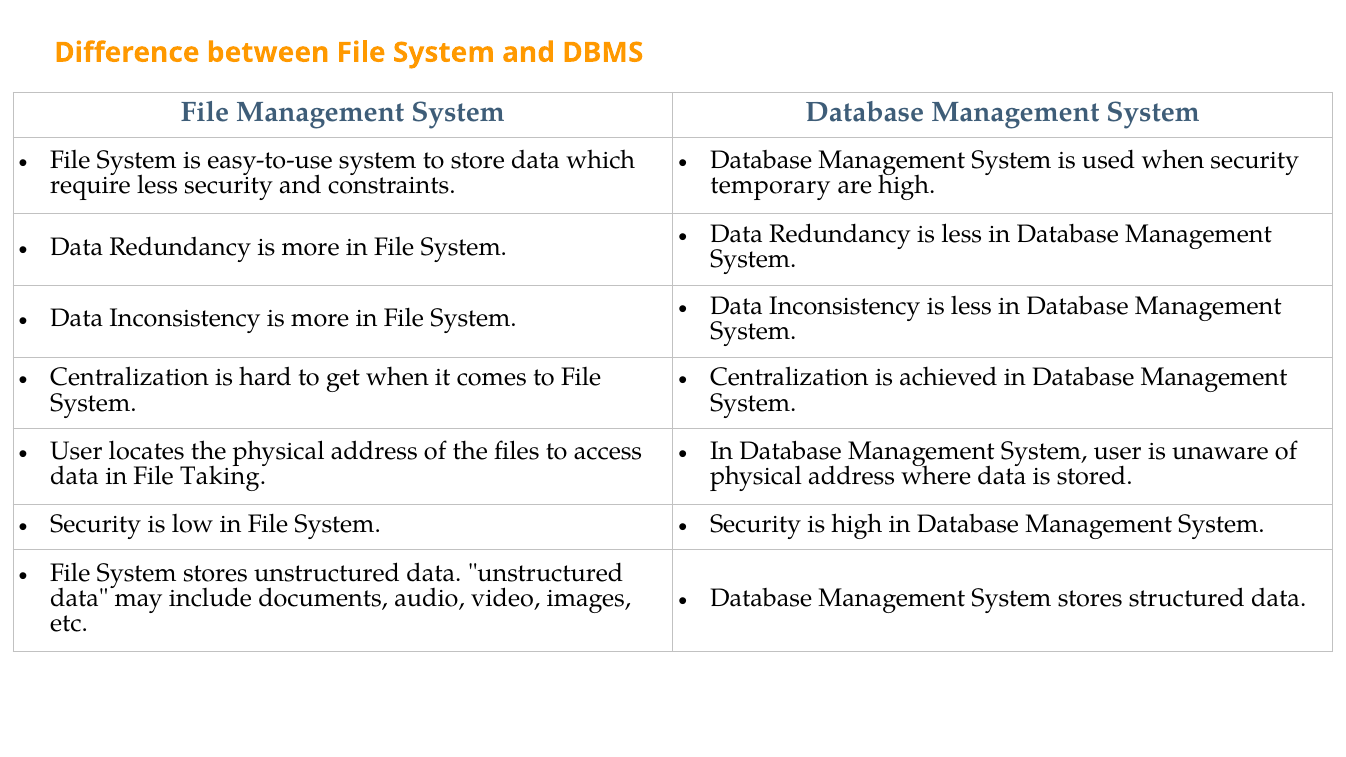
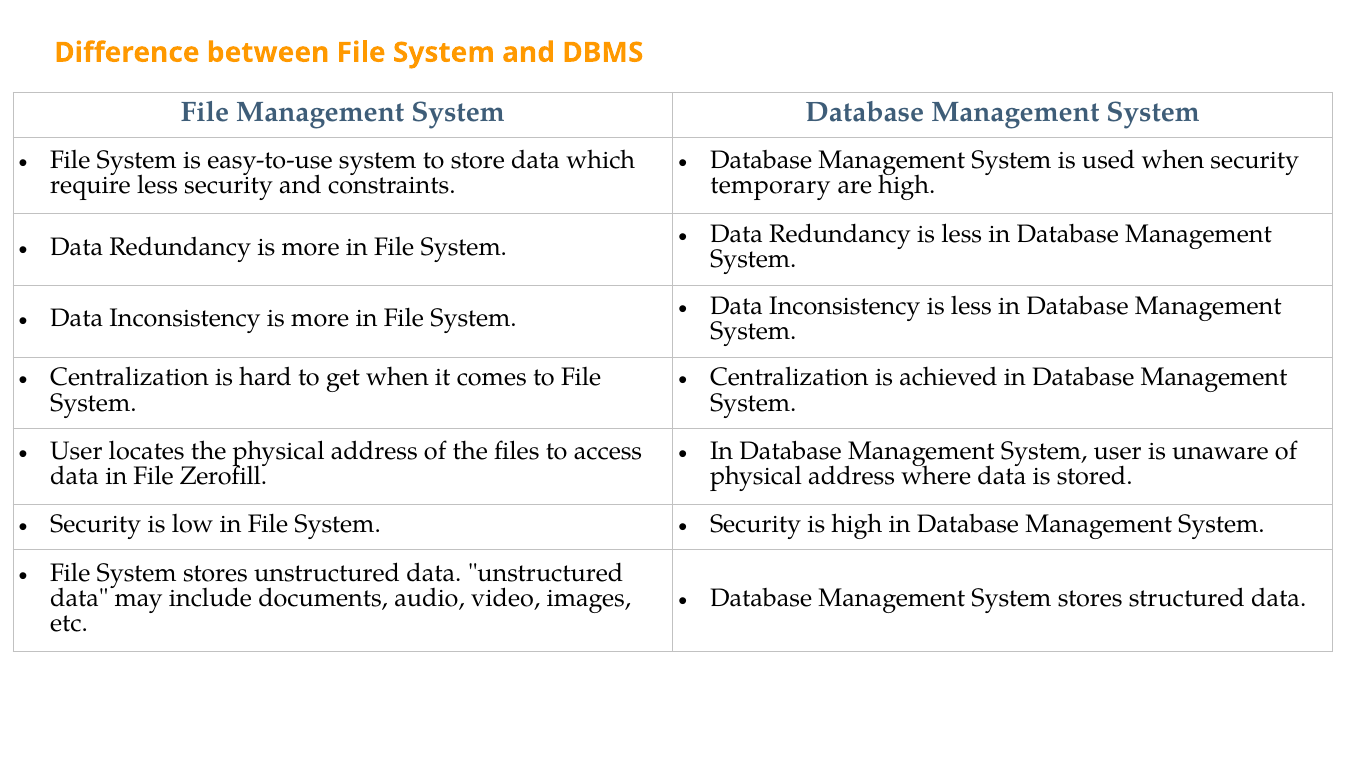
Taking: Taking -> Zerofill
